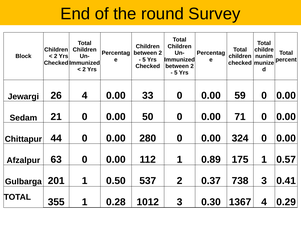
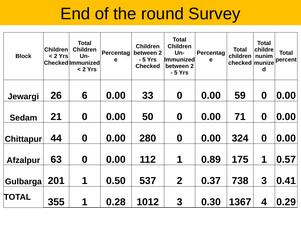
26 4: 4 -> 6
